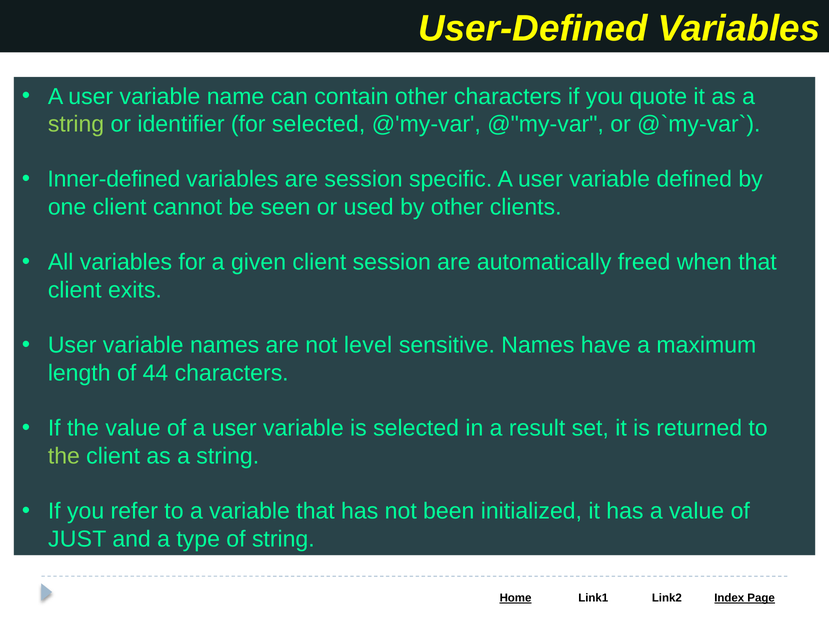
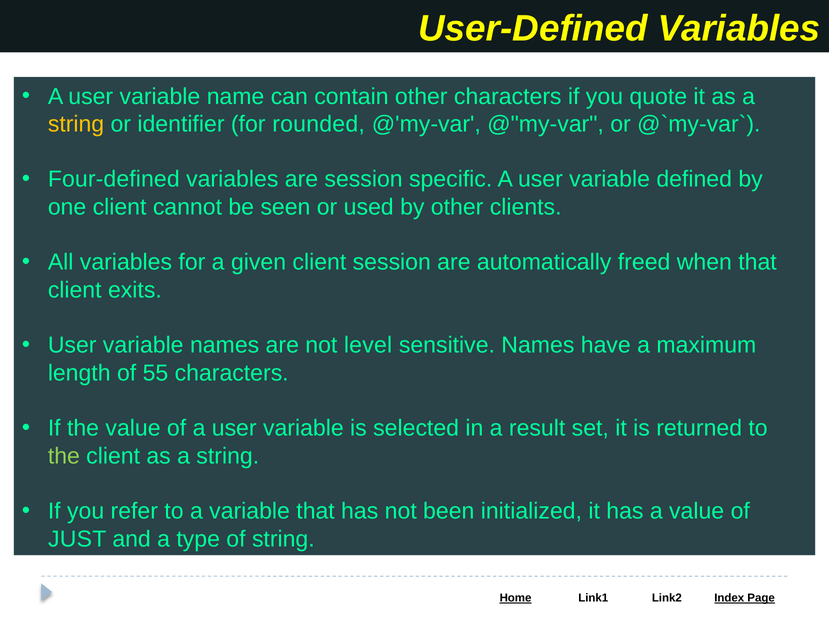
string at (76, 124) colour: light green -> yellow
for selected: selected -> rounded
Inner-defined: Inner-defined -> Four-defined
44: 44 -> 55
